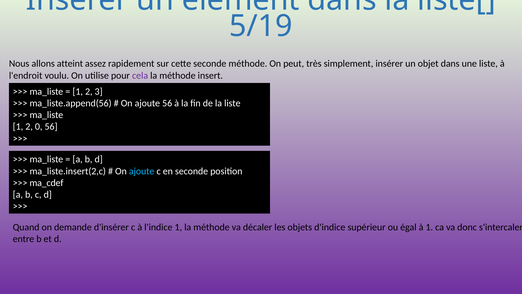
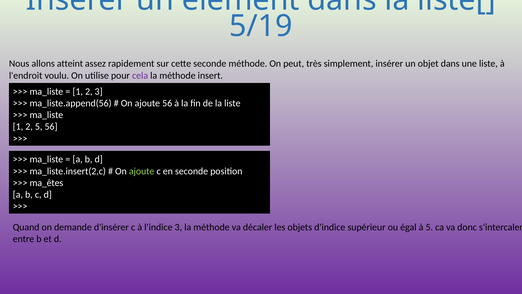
2 0: 0 -> 5
ajoute at (142, 171) colour: light blue -> light green
ma_cdef: ma_cdef -> ma_êtes
l'indice 1: 1 -> 3
à 1: 1 -> 5
